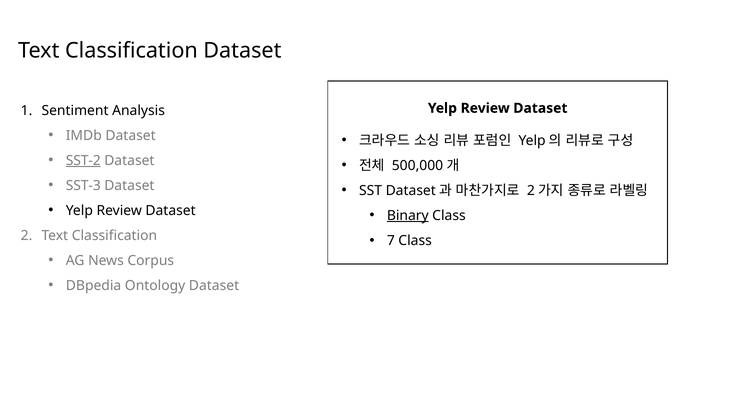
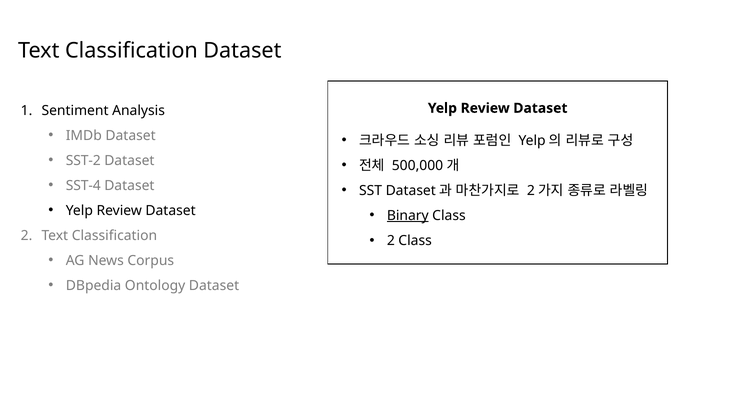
SST-2 underline: present -> none
SST-3: SST-3 -> SST-4
7 at (391, 241): 7 -> 2
